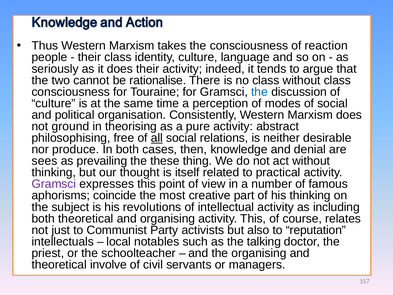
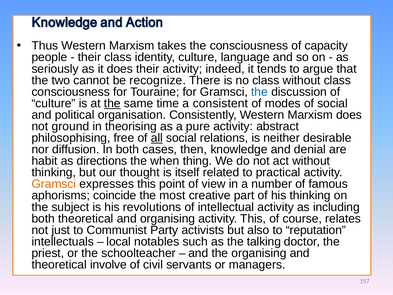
reaction: reaction -> capacity
rationalise: rationalise -> recognize
the at (112, 103) underline: none -> present
perception: perception -> consistent
produce: produce -> diffusion
sees: sees -> habit
prevailing: prevailing -> directions
these: these -> when
Gramsci at (54, 184) colour: purple -> orange
